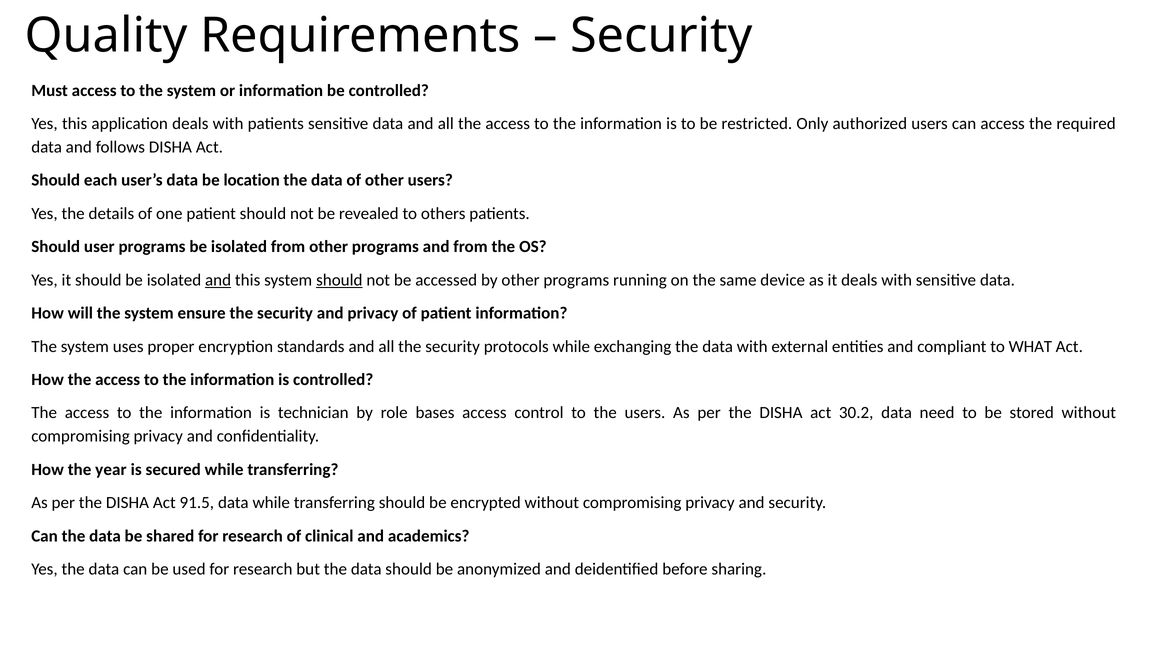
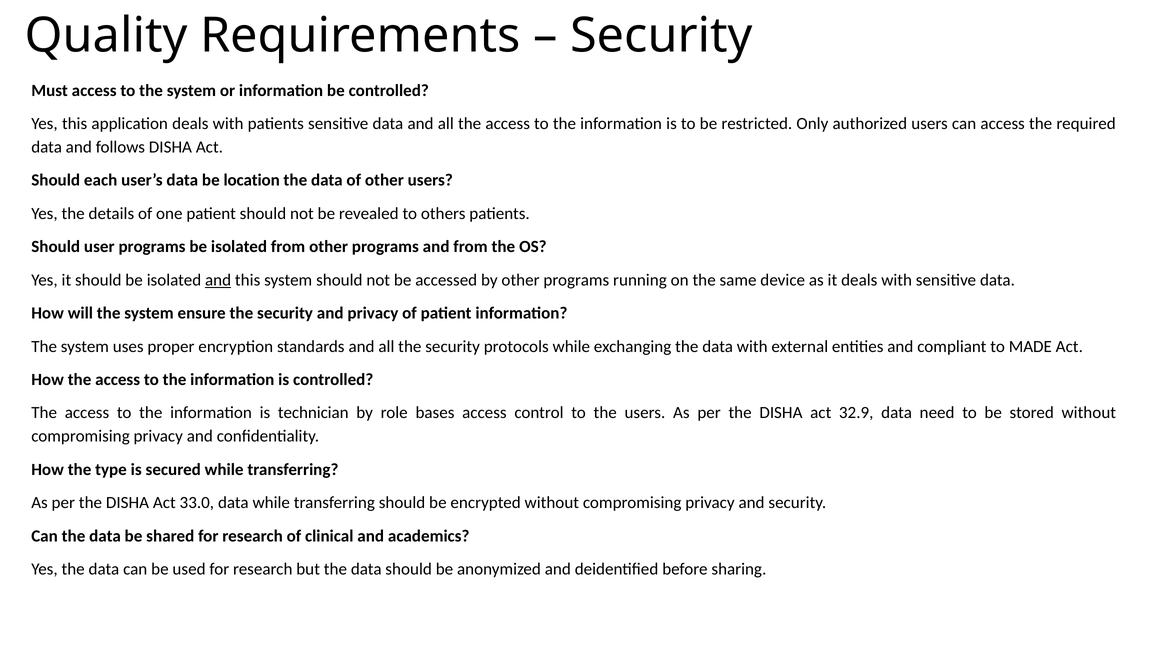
should at (339, 280) underline: present -> none
WHAT: WHAT -> MADE
30.2: 30.2 -> 32.9
year: year -> type
91.5: 91.5 -> 33.0
